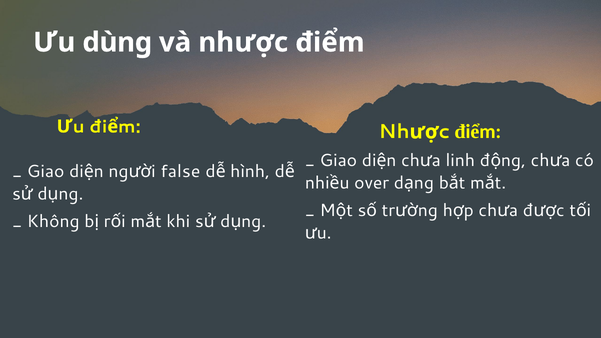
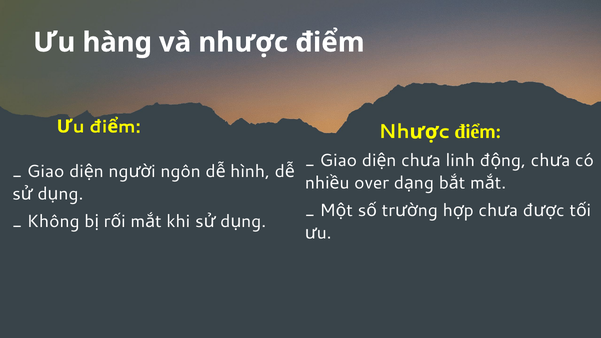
dùng: dùng -> hàng
false: false -> ngôn
